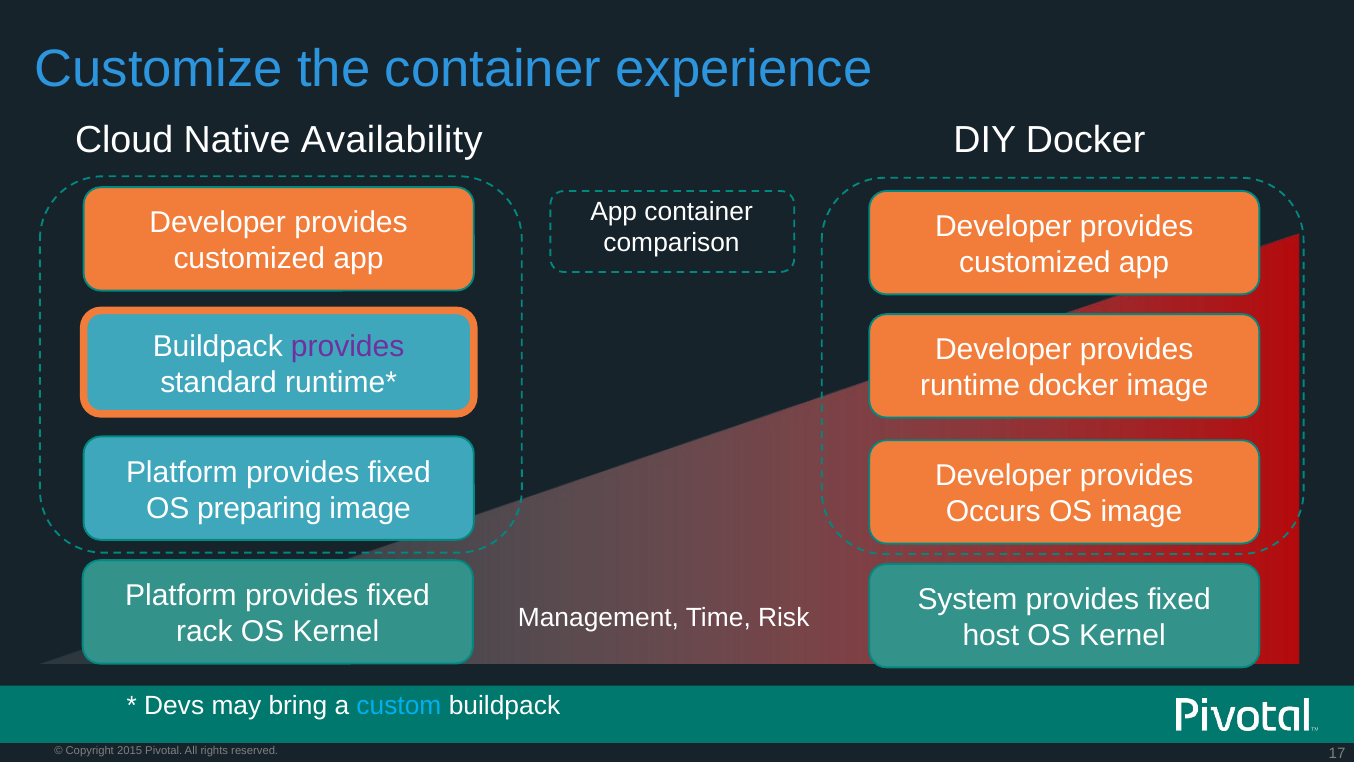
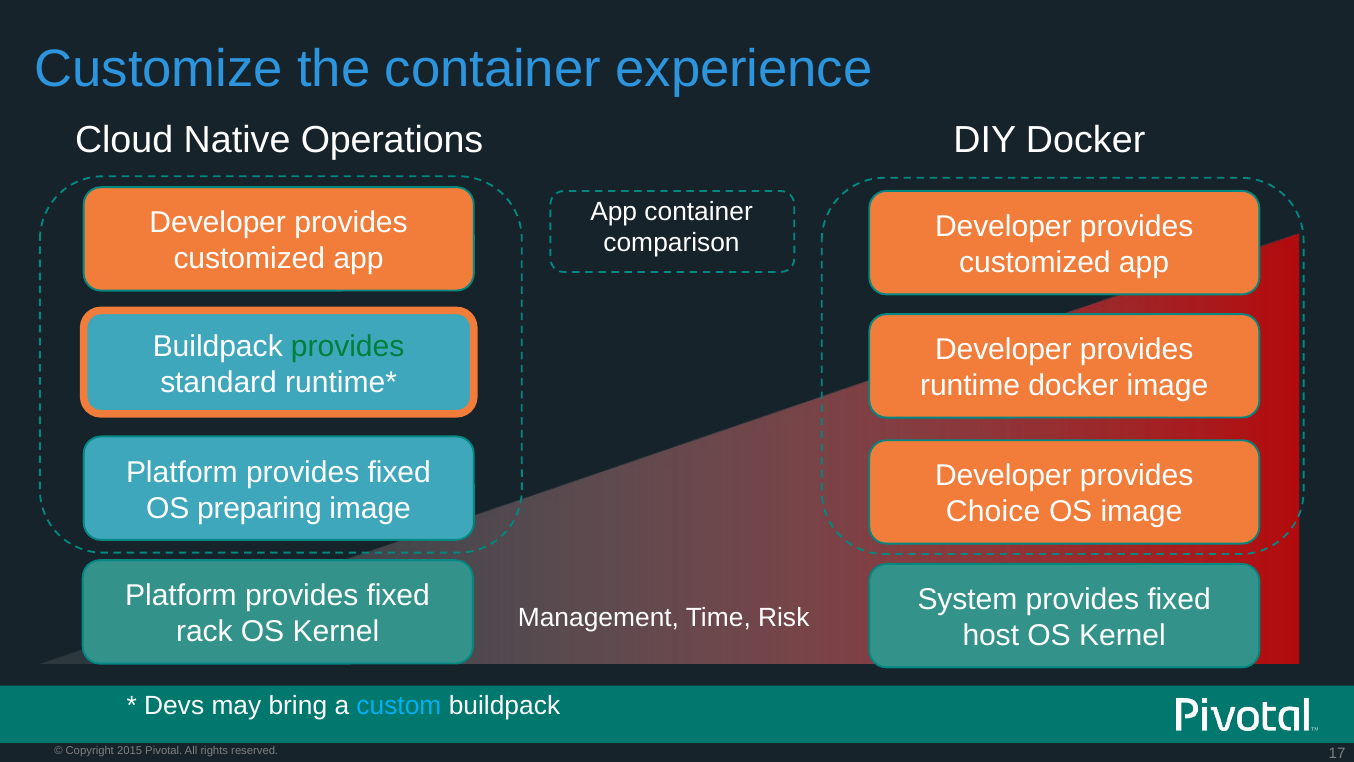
Availability: Availability -> Operations
provides at (348, 346) colour: purple -> green
Occurs: Occurs -> Choice
